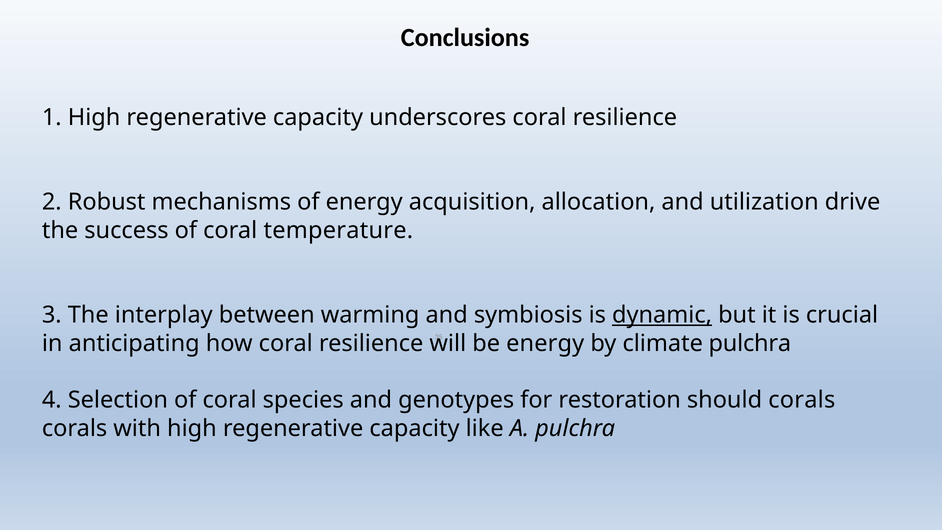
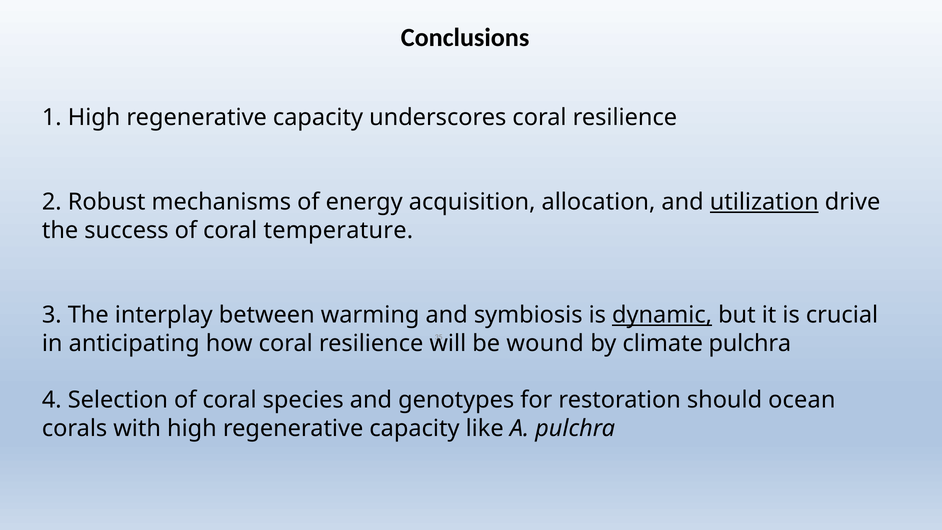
utilization underline: none -> present
be energy: energy -> wound
should corals: corals -> ocean
